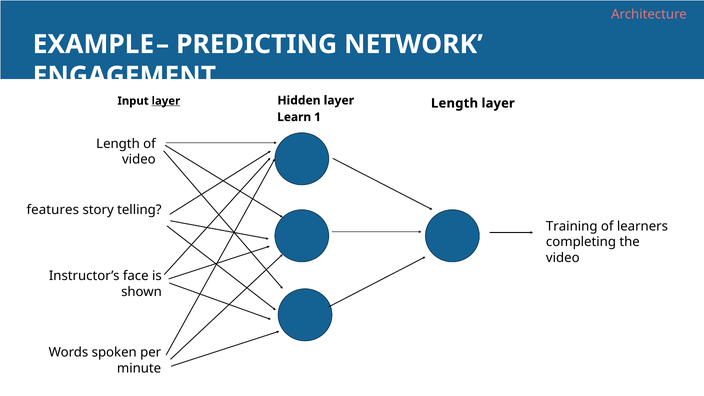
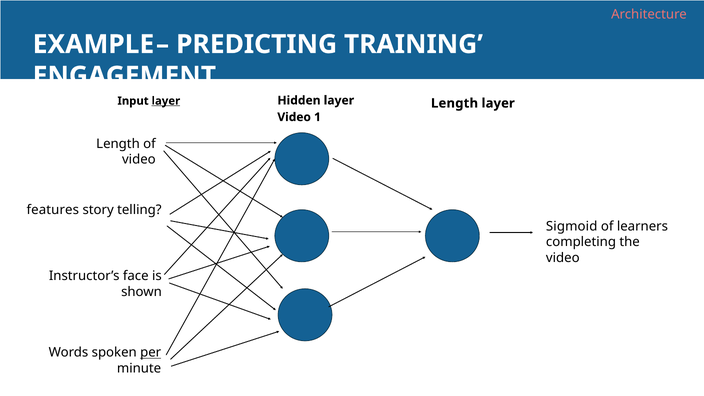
NETWORK at (413, 44): NETWORK -> TRAINING
Learn at (294, 117): Learn -> Video
Training: Training -> Sigmoid
per underline: none -> present
